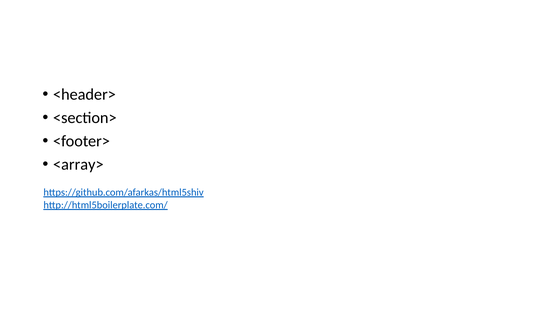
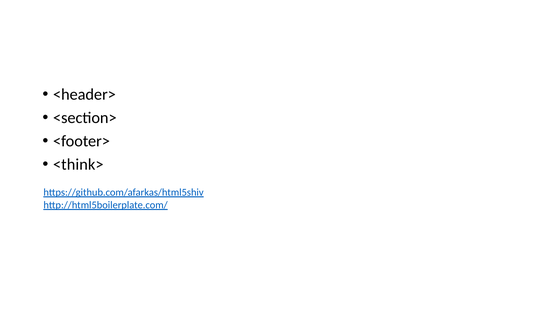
<array>: <array> -> <think>
